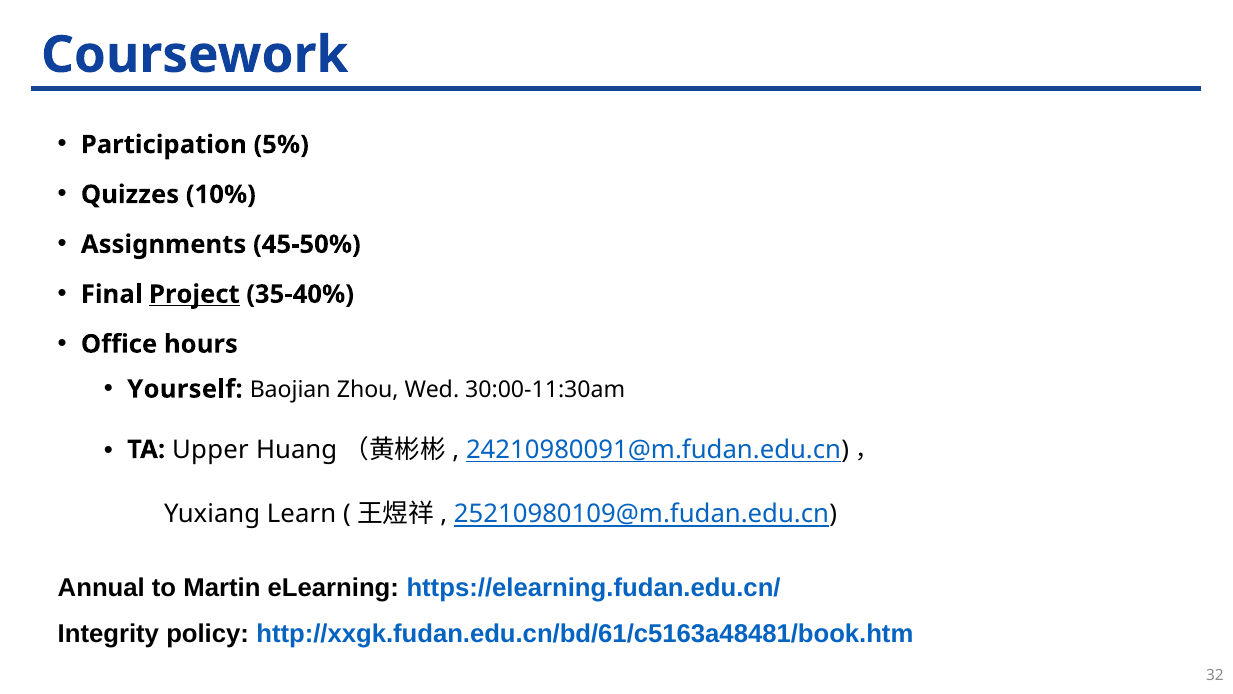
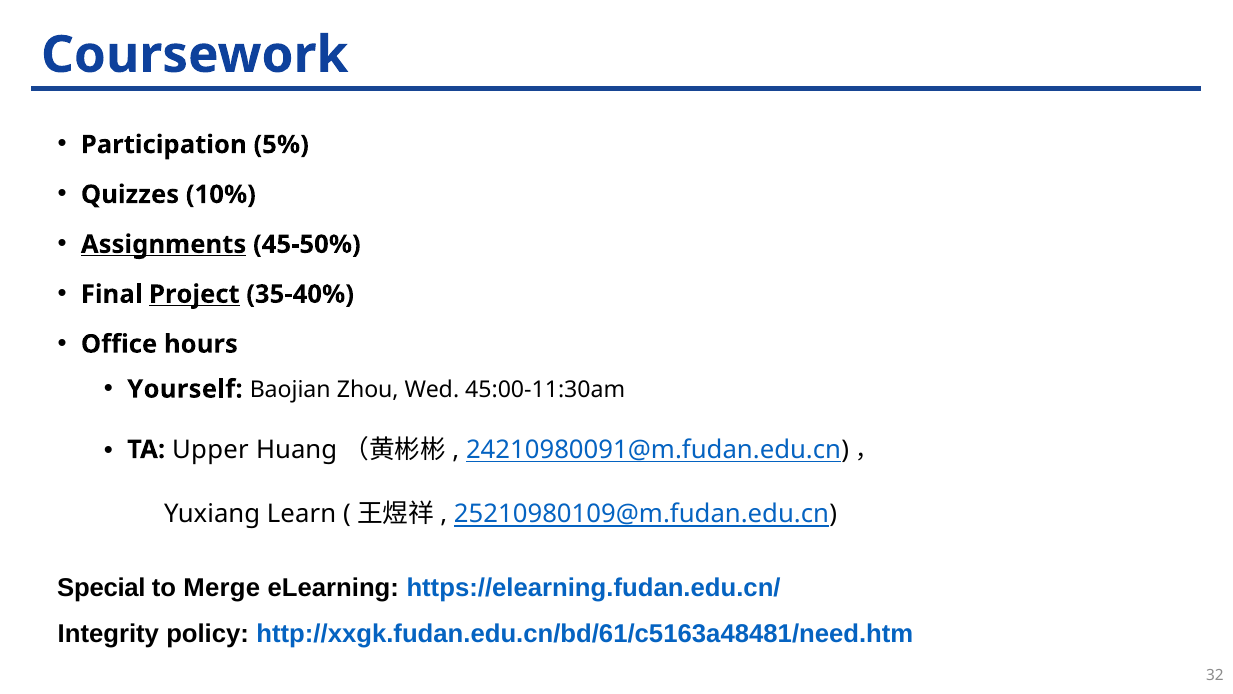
Assignments underline: none -> present
30:00-11:30am: 30:00-11:30am -> 45:00-11:30am
Annual: Annual -> Special
Martin: Martin -> Merge
http://xxgk.fudan.edu.cn/bd/61/c5163a48481/book.htm: http://xxgk.fudan.edu.cn/bd/61/c5163a48481/book.htm -> http://xxgk.fudan.edu.cn/bd/61/c5163a48481/need.htm
